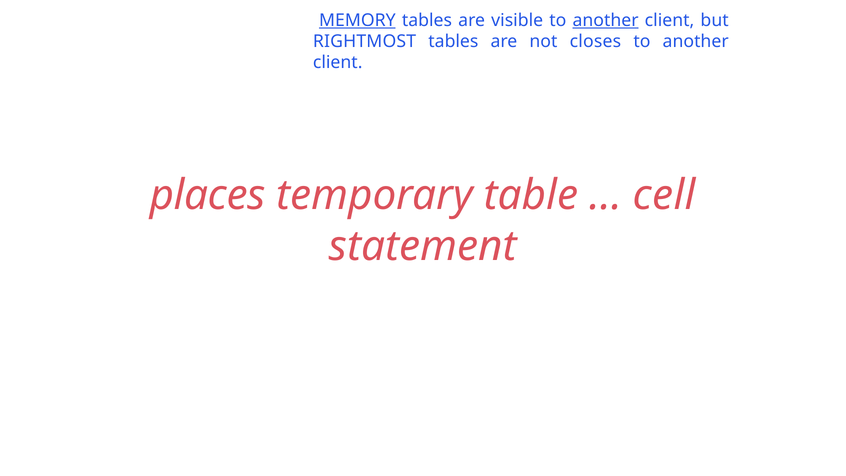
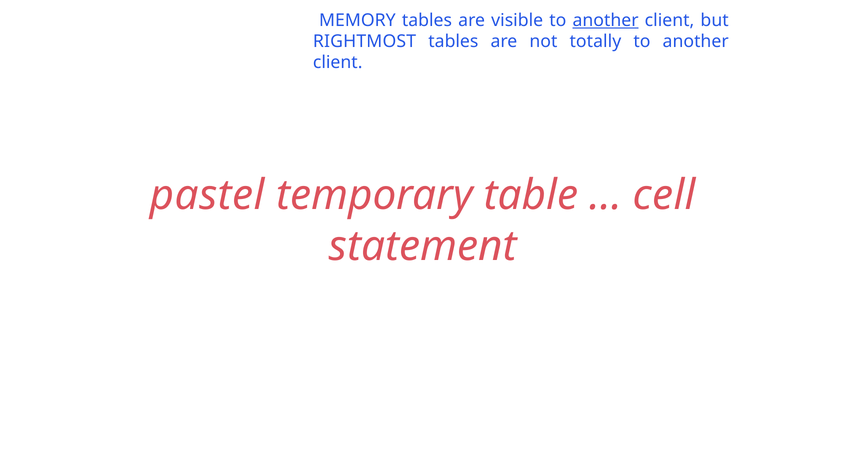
MEMORY underline: present -> none
closes: closes -> totally
places: places -> pastel
